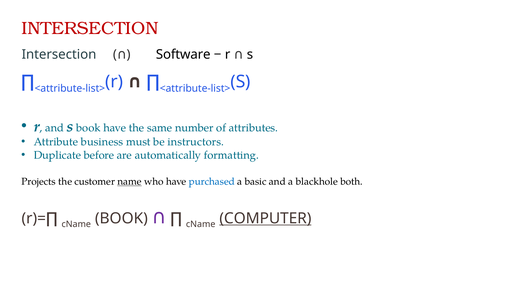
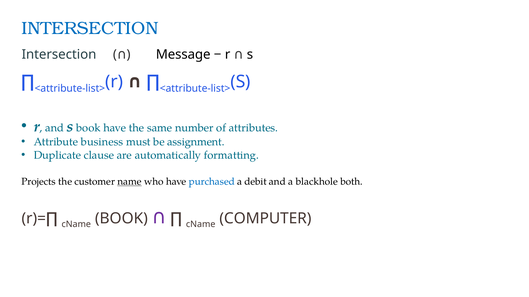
INTERSECTION at (90, 28) colour: red -> blue
Software: Software -> Message
instructors: instructors -> assignment
before: before -> clause
basic: basic -> debit
COMPUTER underline: present -> none
